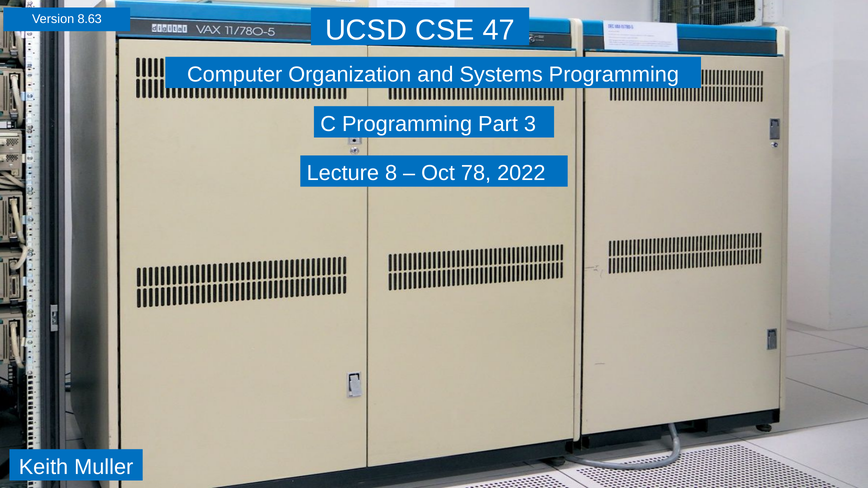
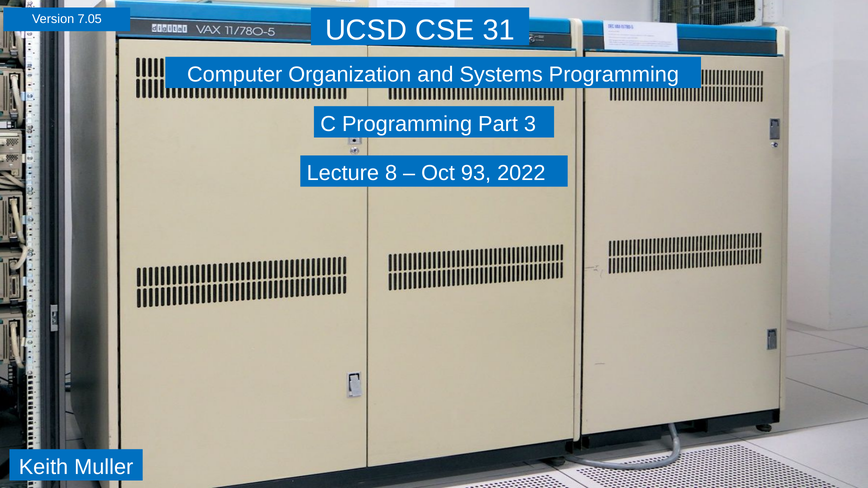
8.63: 8.63 -> 7.05
47: 47 -> 31
78: 78 -> 93
